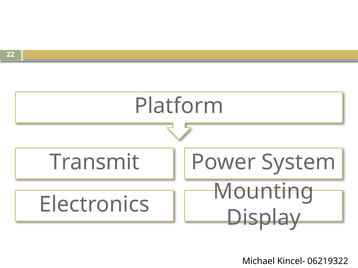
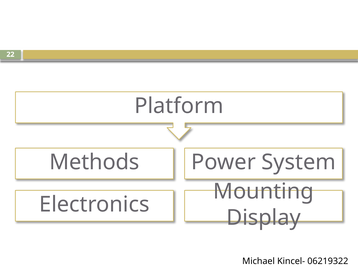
Transmit: Transmit -> Methods
